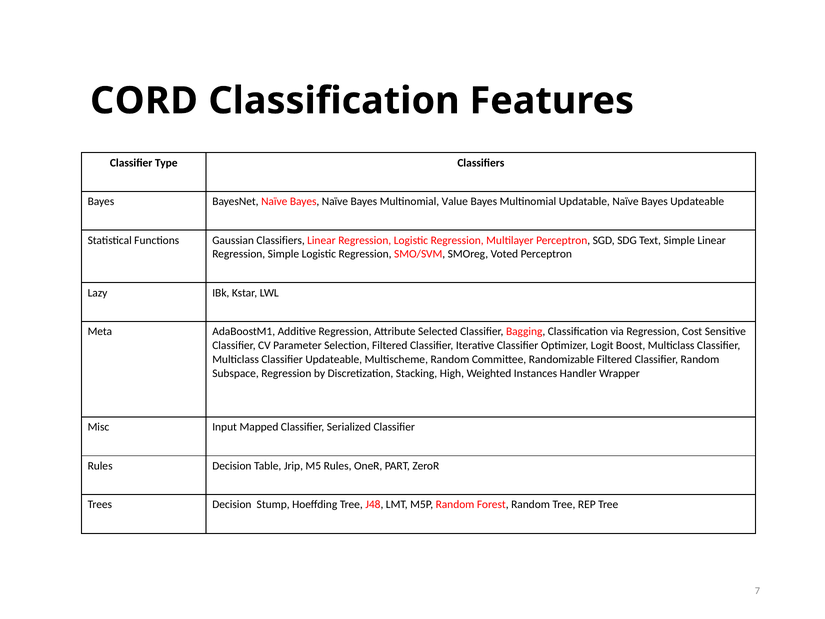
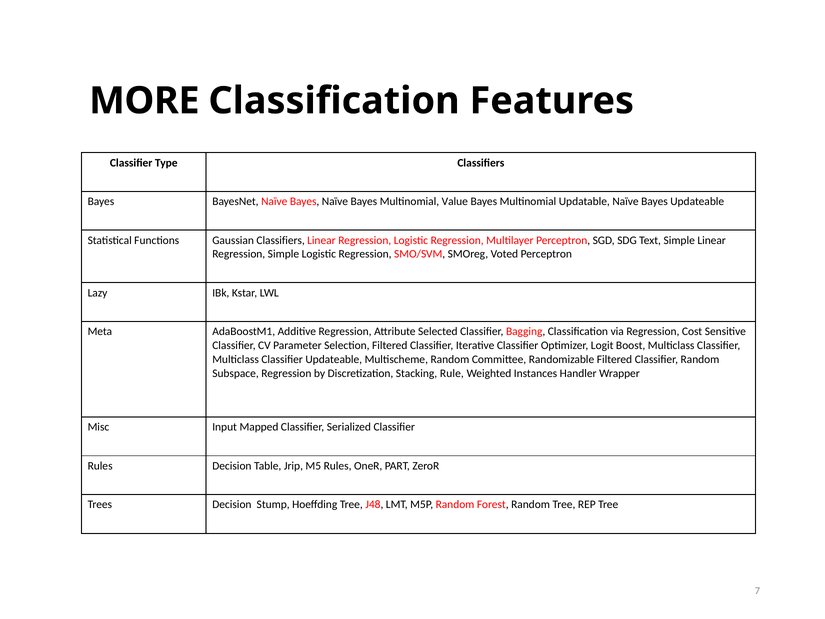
CORD: CORD -> MORE
High: High -> Rule
